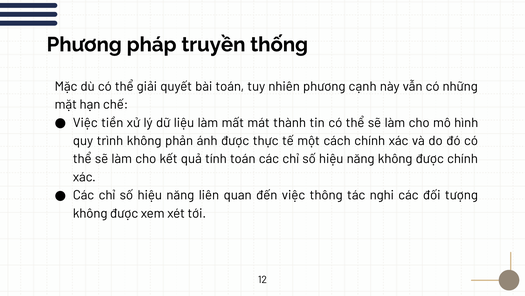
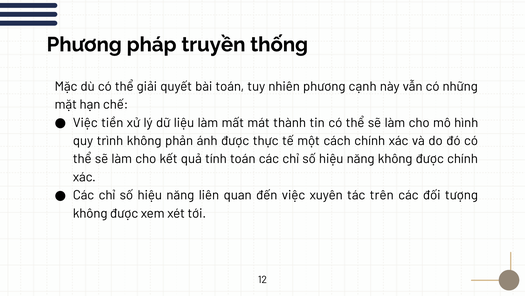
thông: thông -> xuyên
nghi: nghi -> trên
